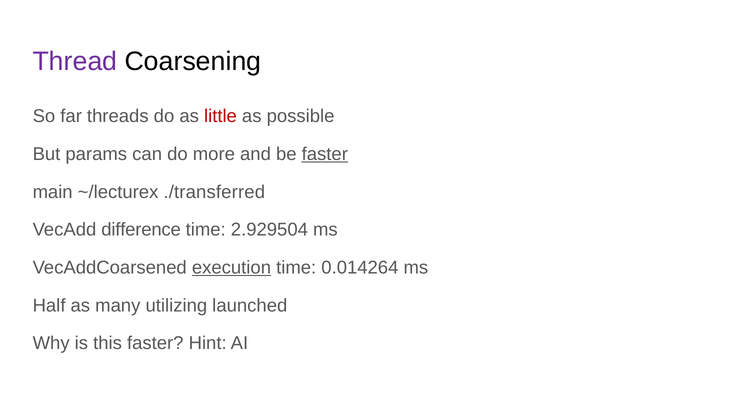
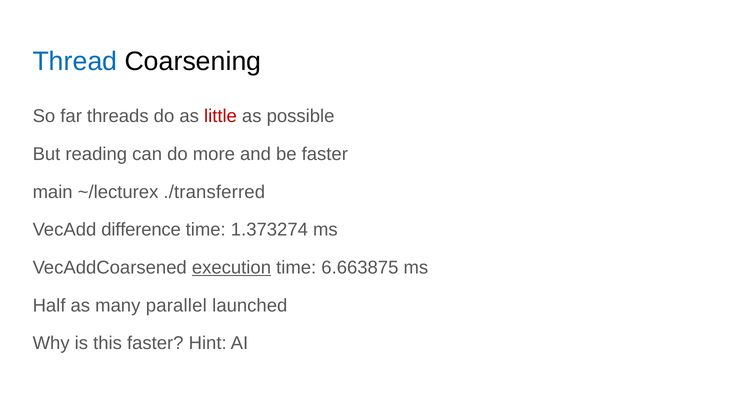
Thread colour: purple -> blue
params: params -> reading
faster at (325, 154) underline: present -> none
2.929504: 2.929504 -> 1.373274
0.014264: 0.014264 -> 6.663875
utilizing: utilizing -> parallel
